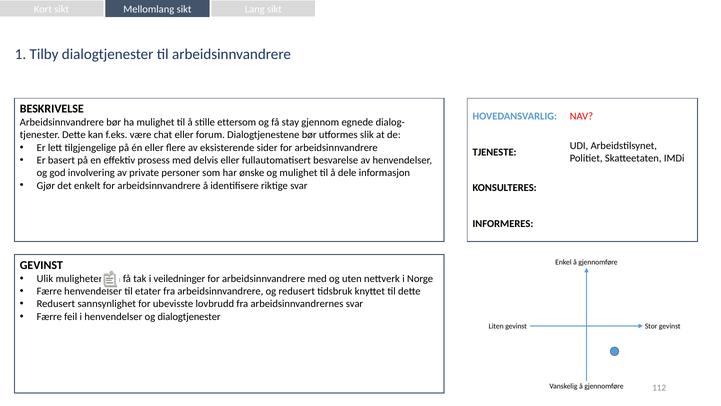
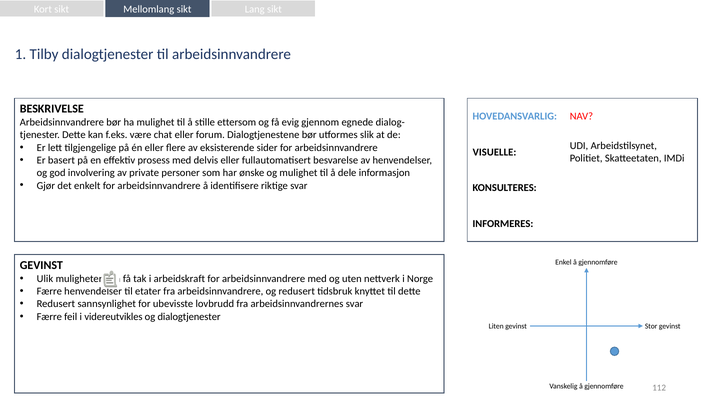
stay: stay -> evig
TJENESTE: TJENESTE -> VISUELLE
veiledninger: veiledninger -> arbeidskraft
i henvendelser: henvendelser -> videreutvikles
